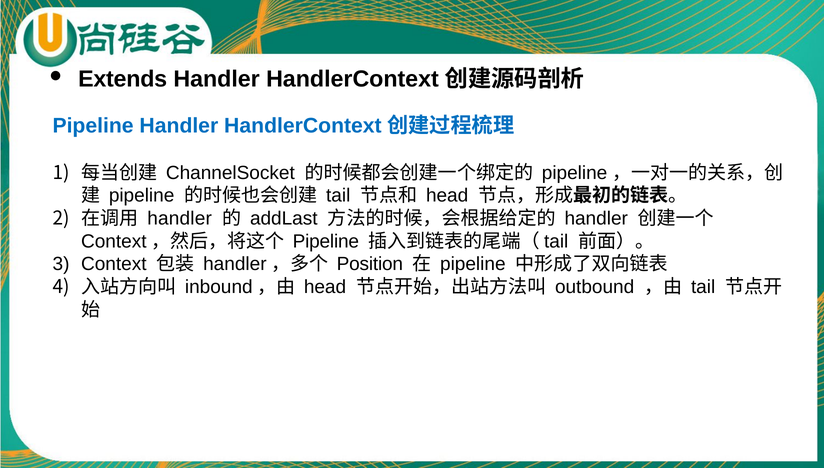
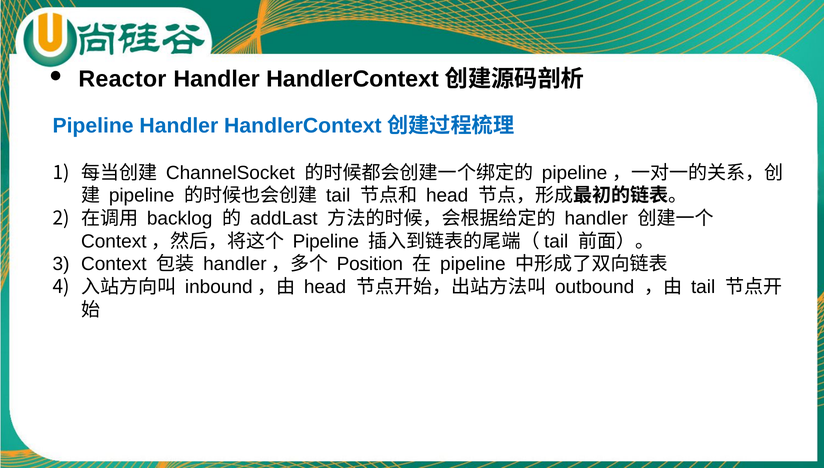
Extends: Extends -> Reactor
handler at (180, 218): handler -> backlog
